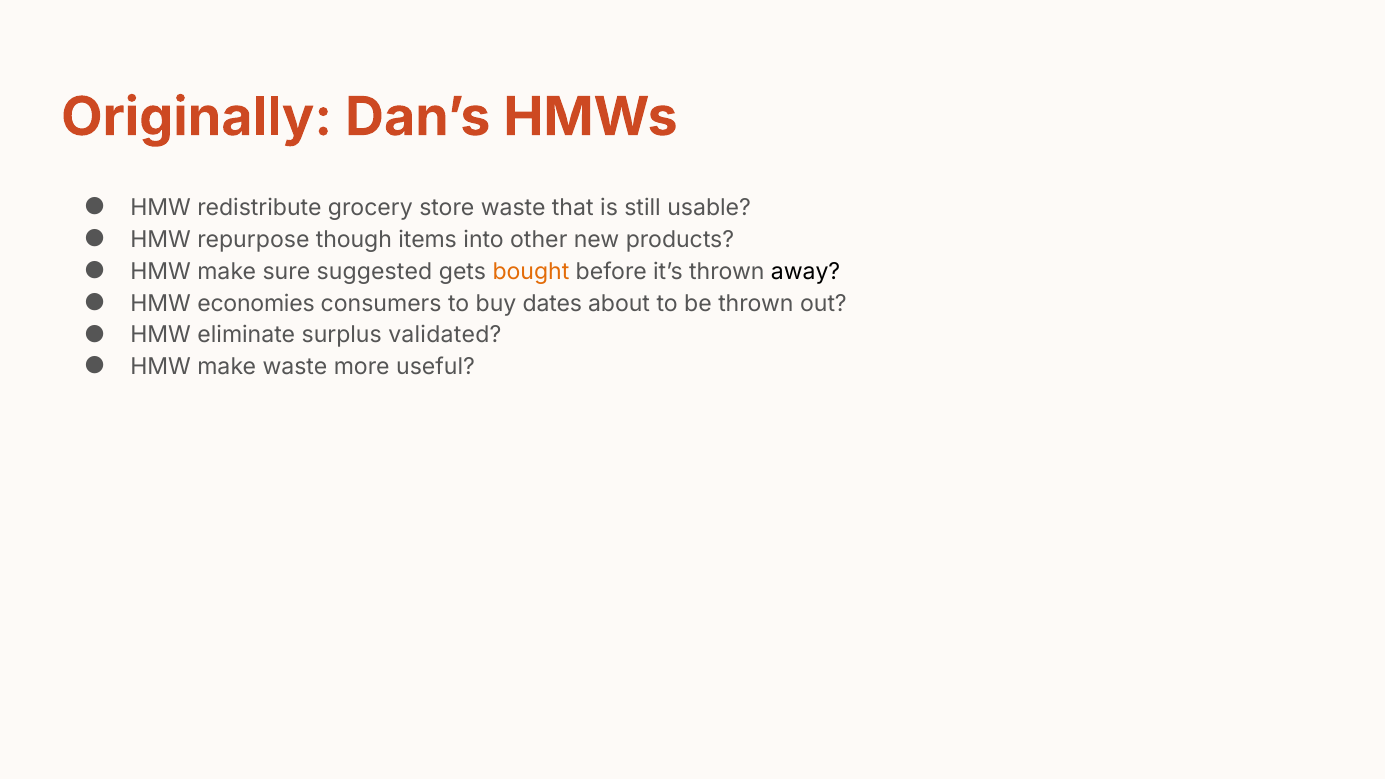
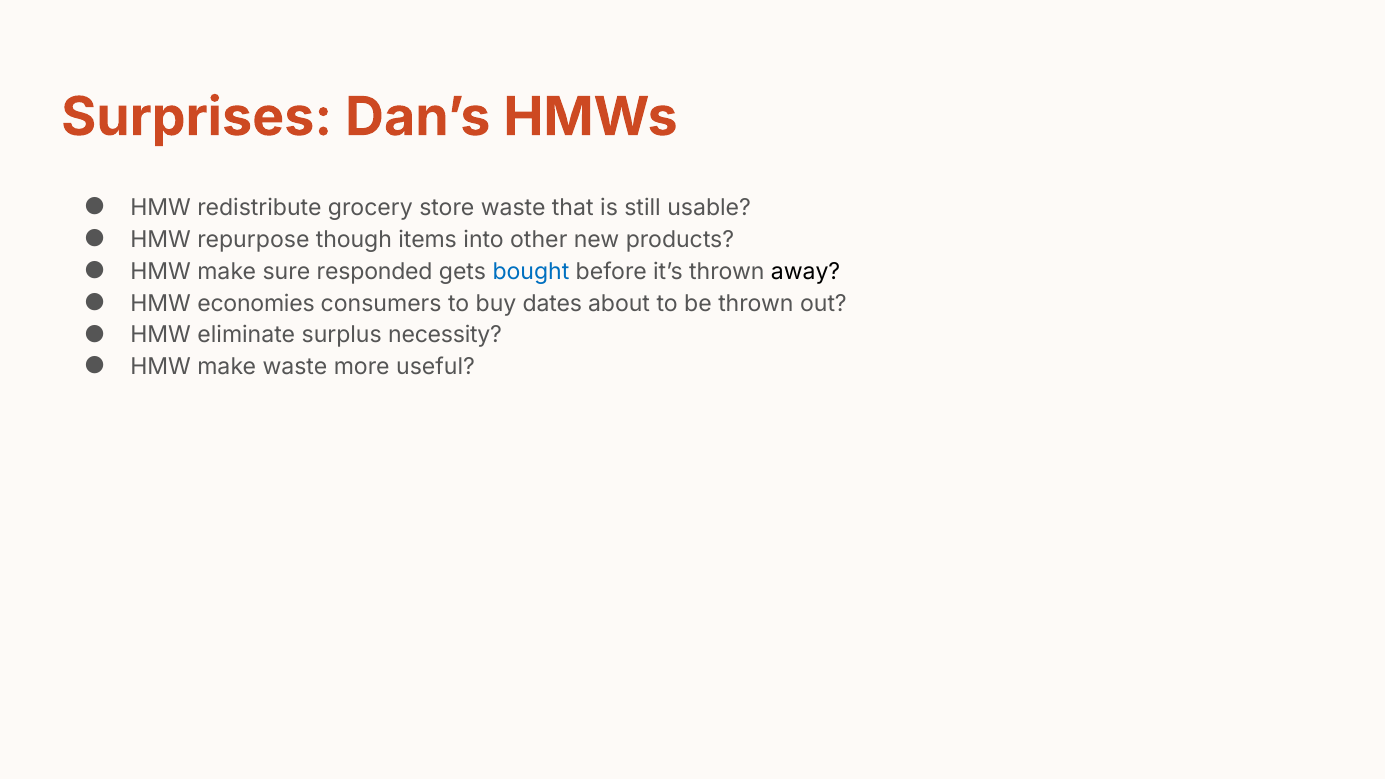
Originally: Originally -> Surprises
suggested: suggested -> responded
bought colour: orange -> blue
validated: validated -> necessity
